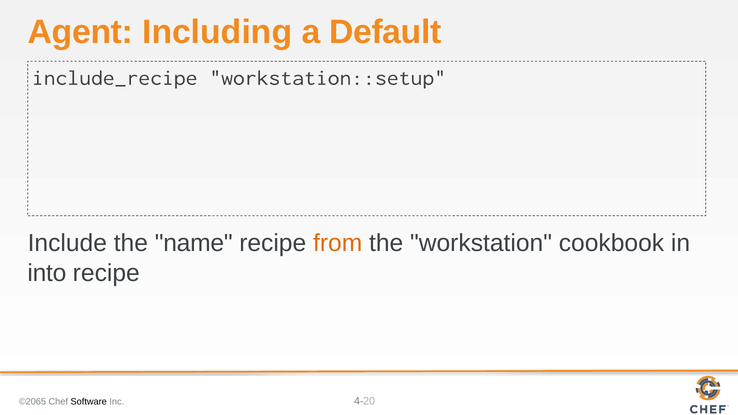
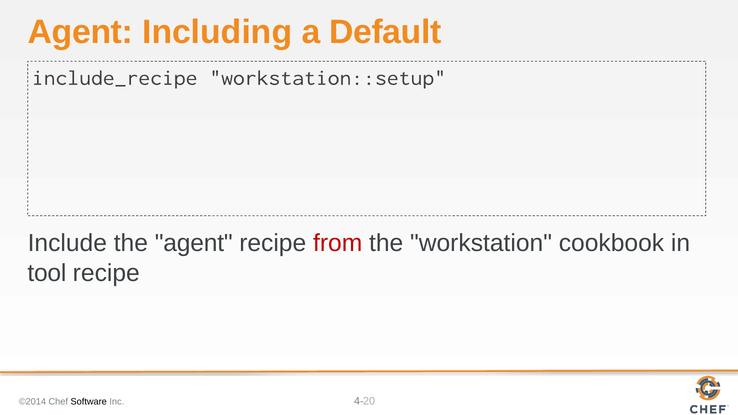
the name: name -> agent
from colour: orange -> red
into: into -> tool
©2065: ©2065 -> ©2014
